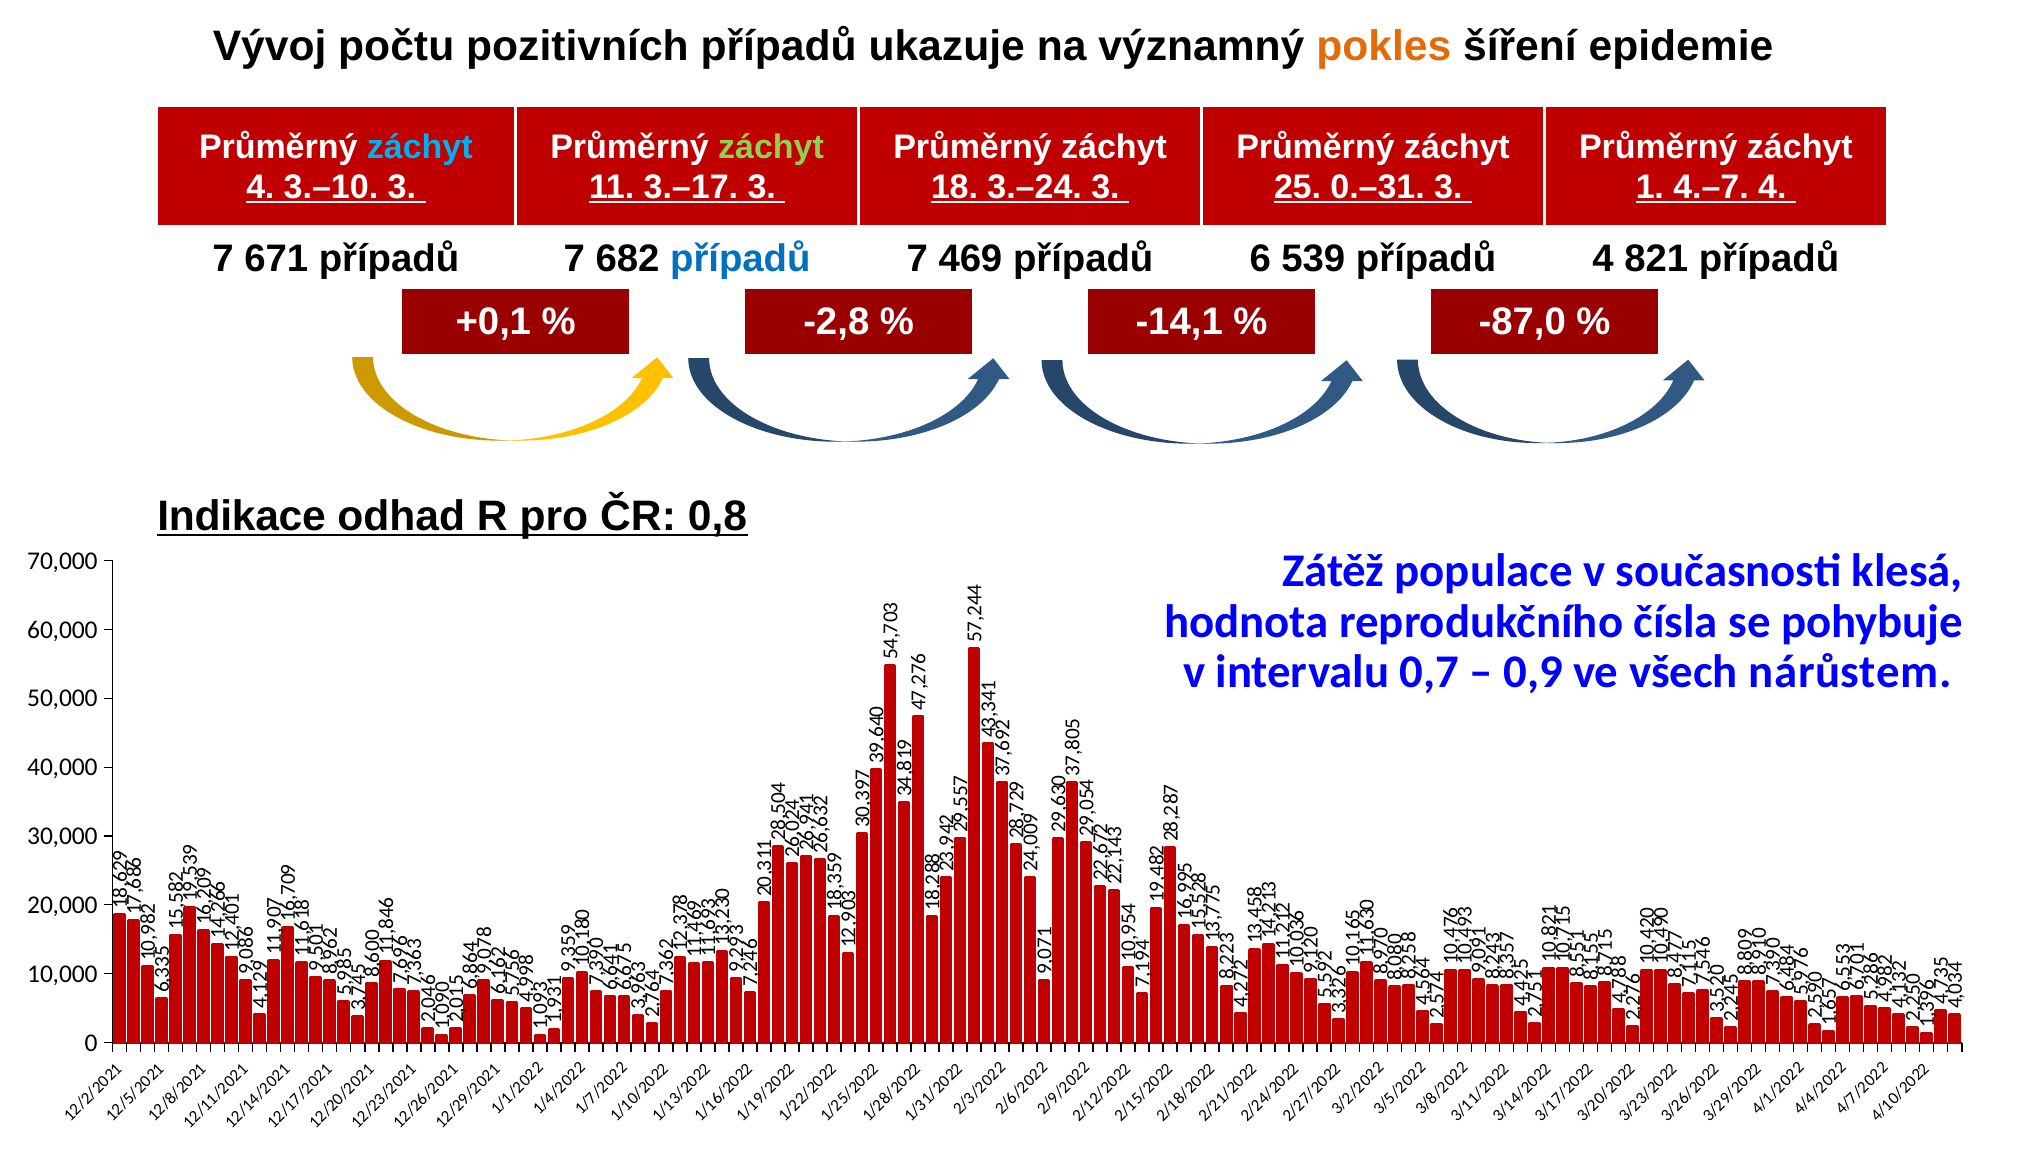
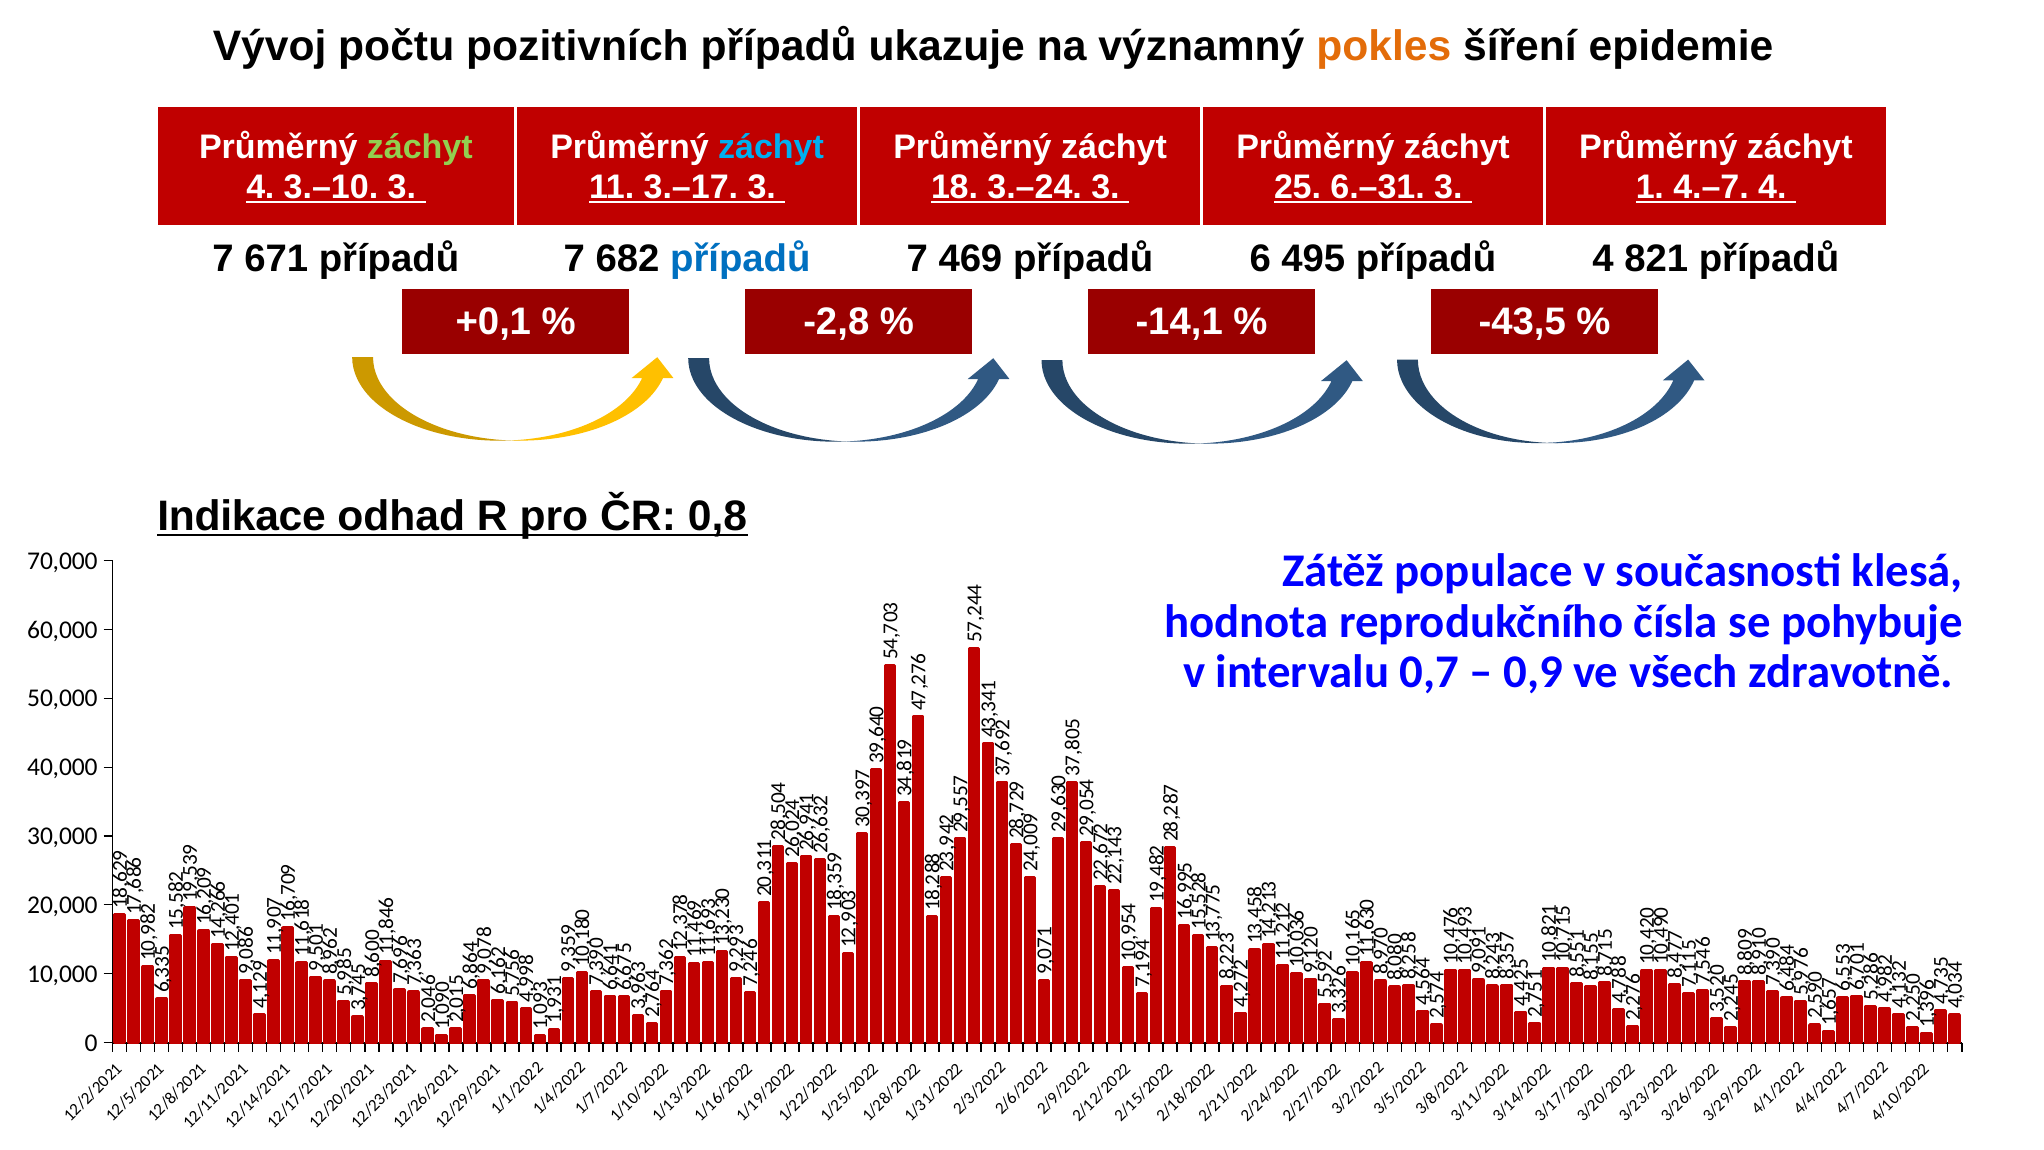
záchyt at (420, 148) colour: light blue -> light green
záchyt at (771, 148) colour: light green -> light blue
0.–31: 0.–31 -> 6.–31
539: 539 -> 495
-87,0: -87,0 -> -43,5
nárůstem: nárůstem -> zdravotně
